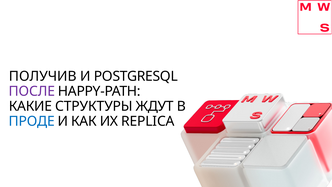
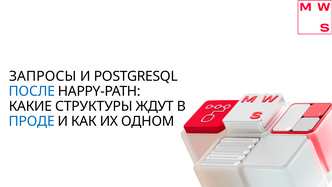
ПОЛУЧИВ: ПОЛУЧИВ -> ЗАПРОСЫ
ПОСЛЕ colour: purple -> blue
REPLICA: REPLICA -> ОДНОМ
